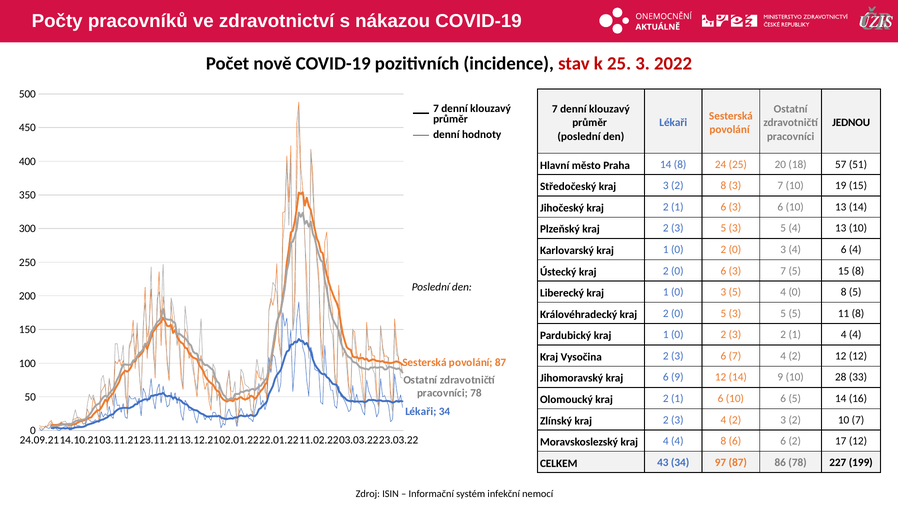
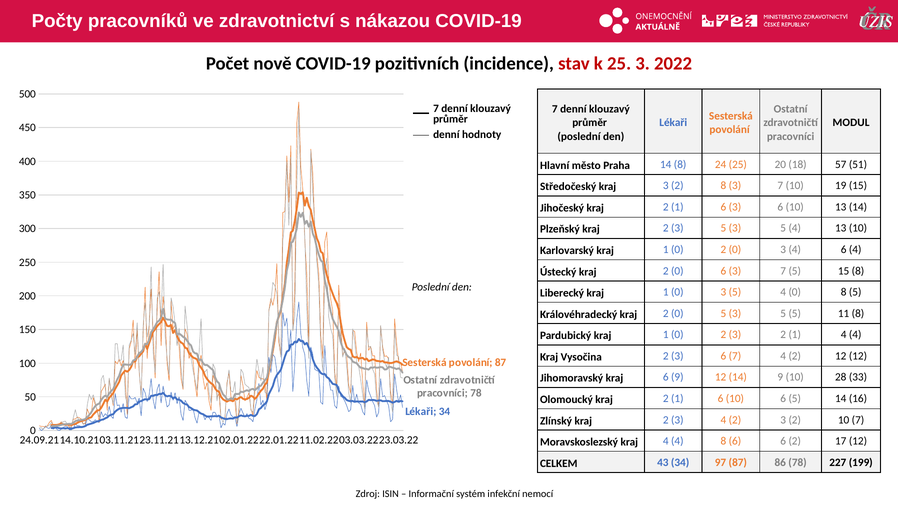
JEDNOU: JEDNOU -> MODUL
